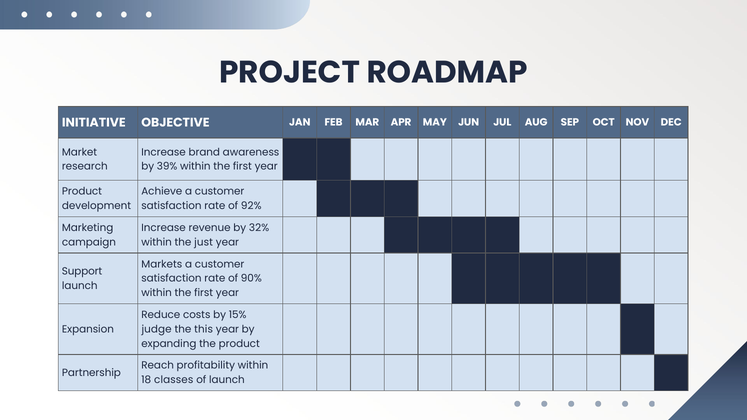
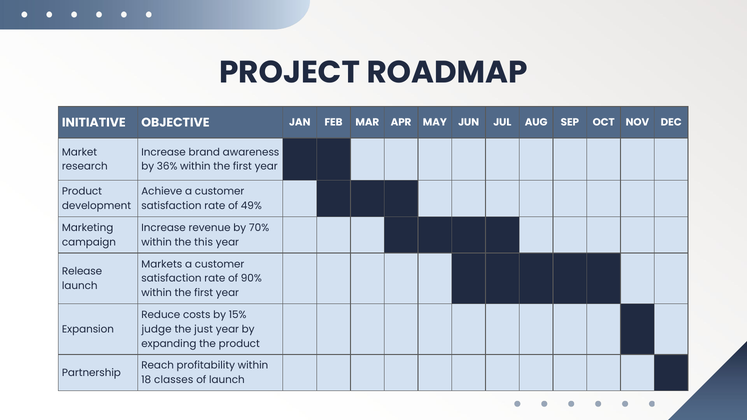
39%: 39% -> 36%
92%: 92% -> 49%
32%: 32% -> 70%
just: just -> this
Support: Support -> Release
this: this -> just
